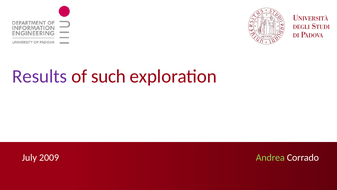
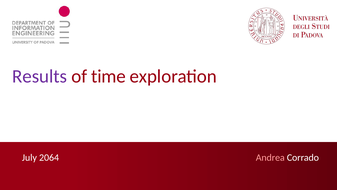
such: such -> time
Andrea colour: light green -> pink
2009: 2009 -> 2064
